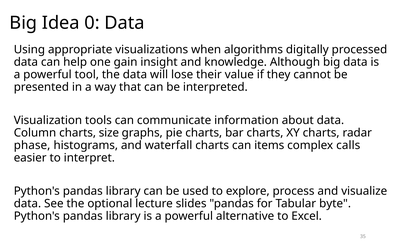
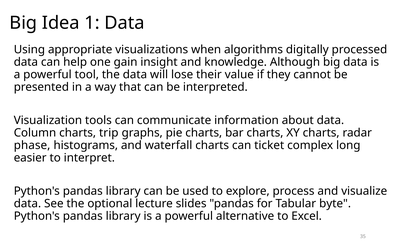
0: 0 -> 1
size: size -> trip
items: items -> ticket
calls: calls -> long
